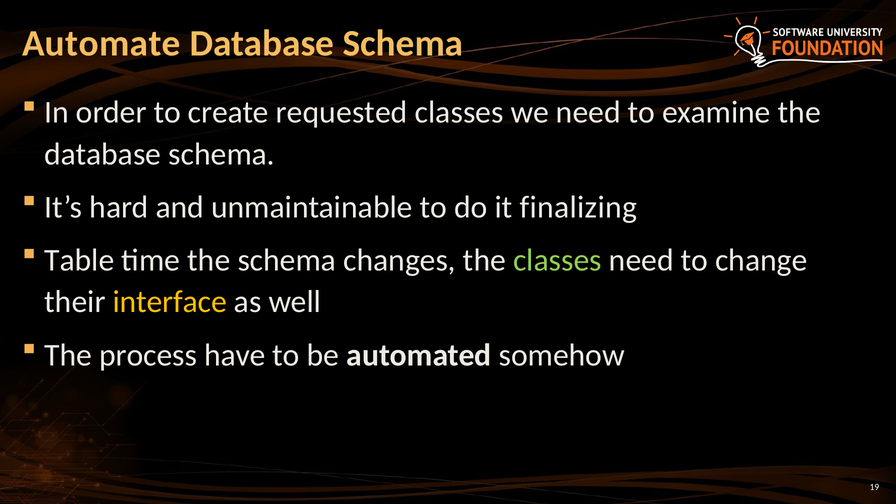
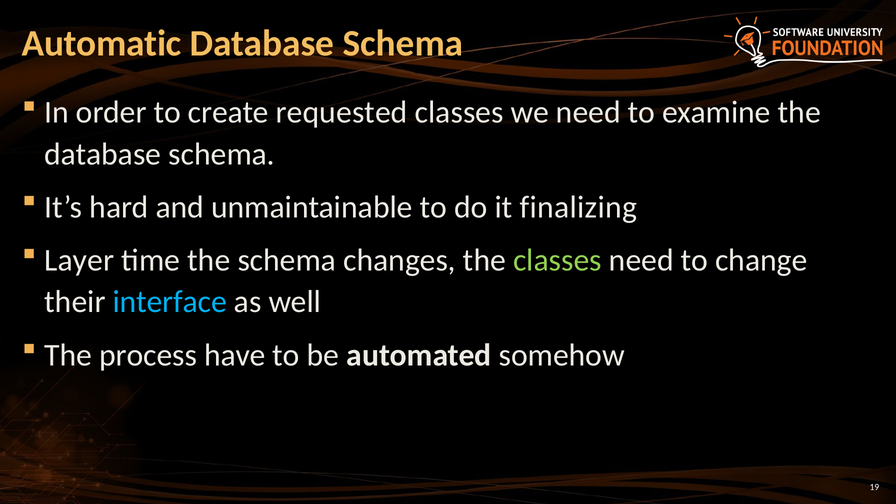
Automate: Automate -> Automatic
Table: Table -> Layer
interface colour: yellow -> light blue
